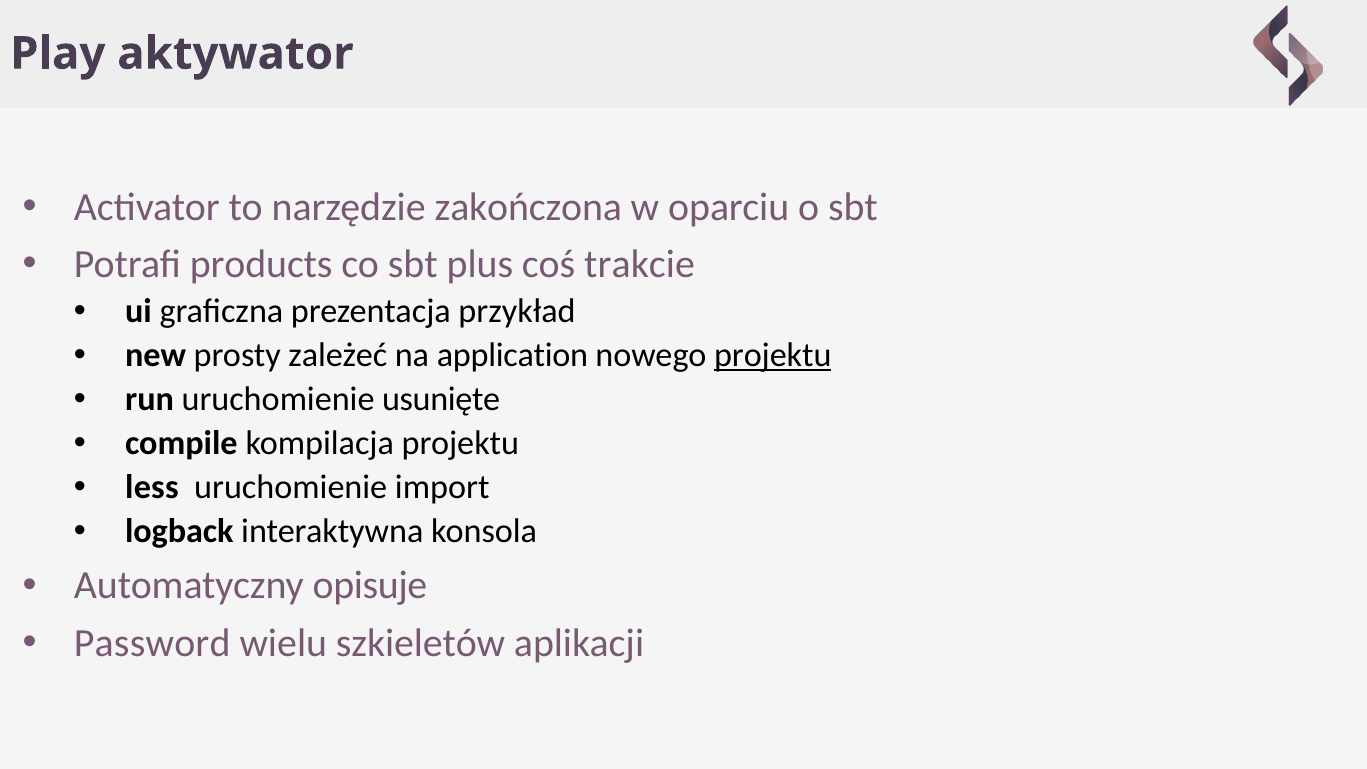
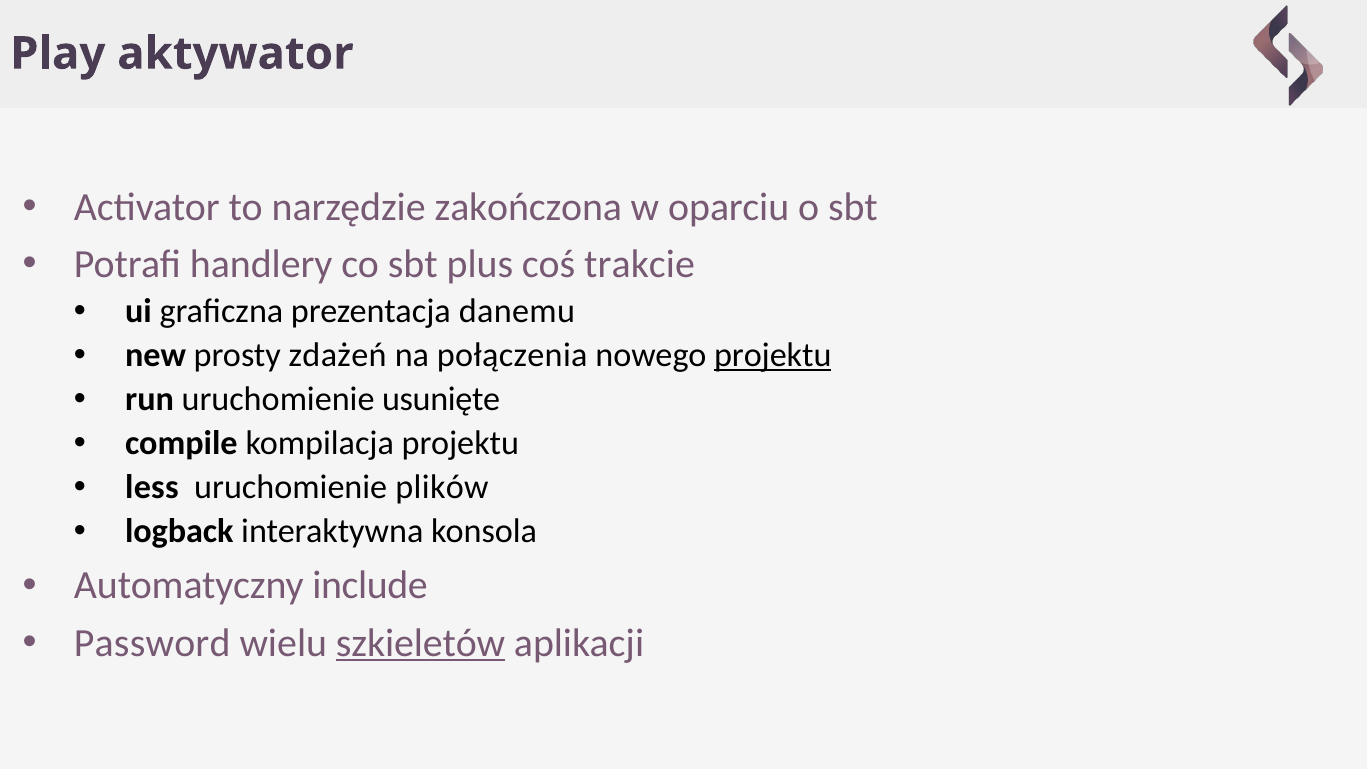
products: products -> handlery
przykład: przykład -> danemu
zależeć: zależeć -> zdażeń
application: application -> połączenia
import: import -> plików
opisuje: opisuje -> include
szkieletów underline: none -> present
